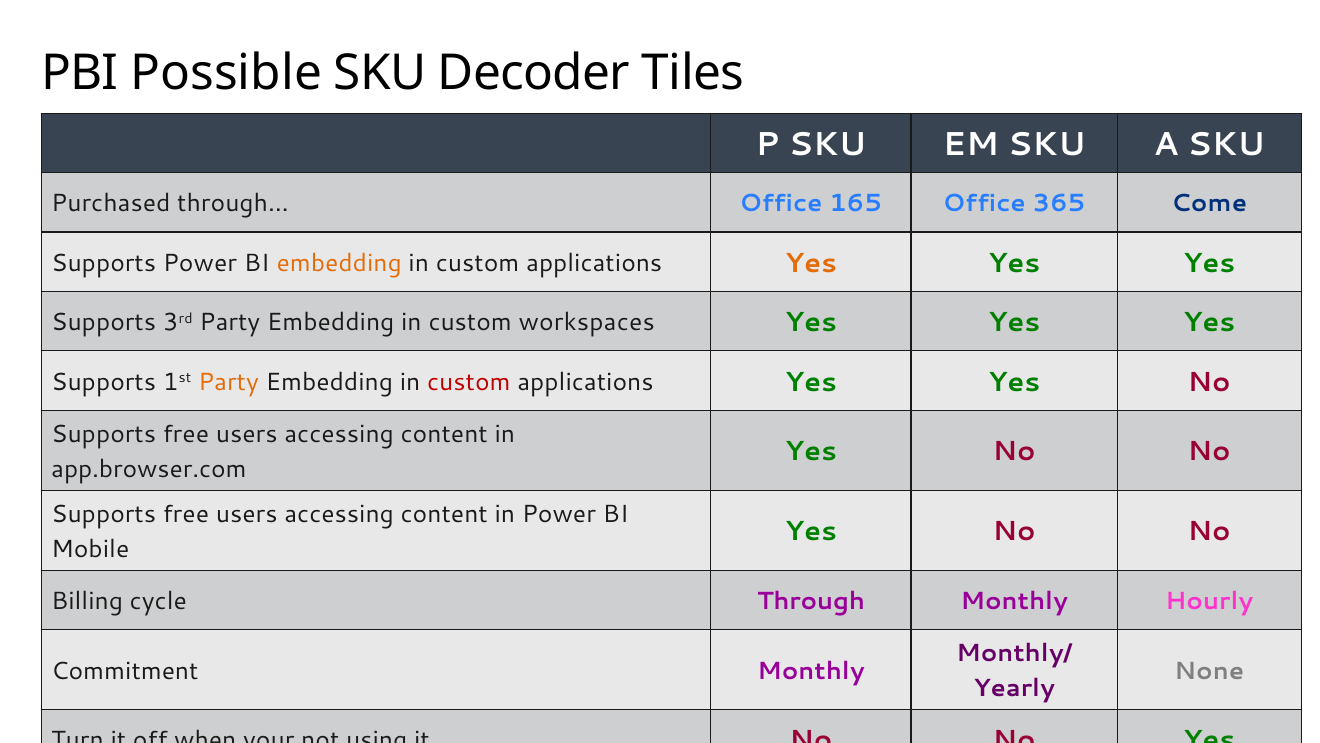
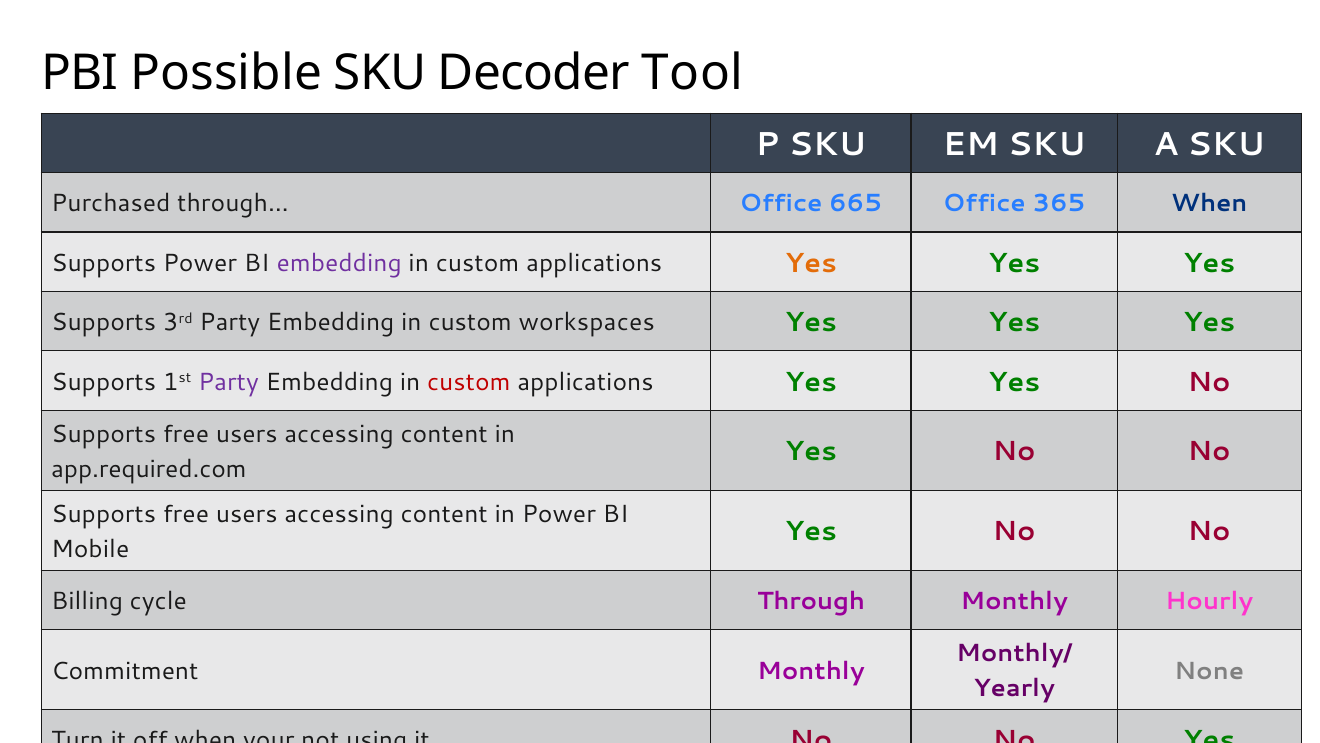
Tiles: Tiles -> Tool
165: 165 -> 665
365 Come: Come -> When
embedding at (339, 263) colour: orange -> purple
Party at (228, 382) colour: orange -> purple
app.browser.com: app.browser.com -> app.required.com
